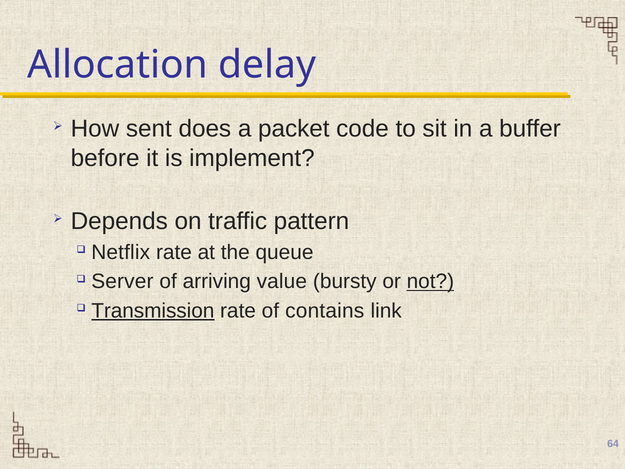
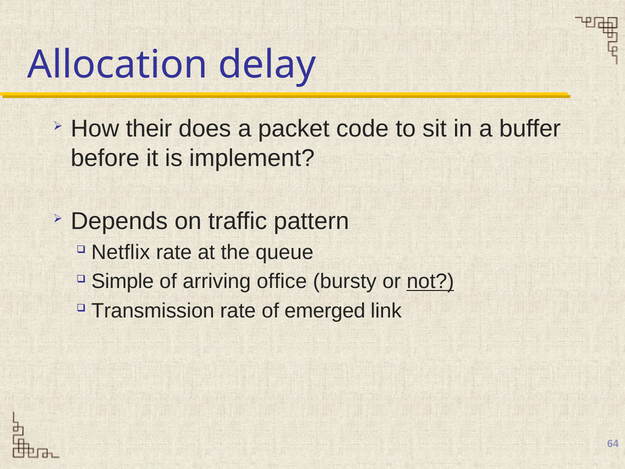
sent: sent -> their
Server: Server -> Simple
value: value -> office
Transmission underline: present -> none
contains: contains -> emerged
